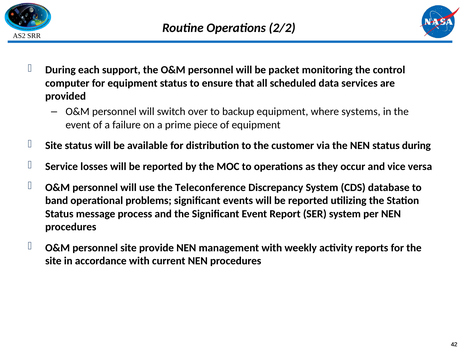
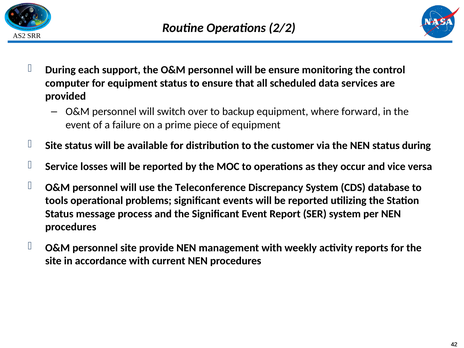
be packet: packet -> ensure
systems: systems -> forward
band: band -> tools
